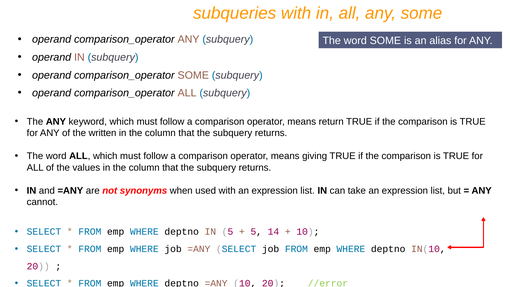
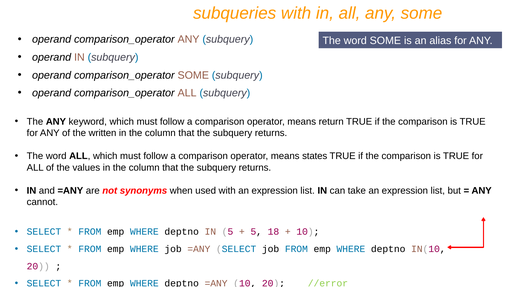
giving: giving -> states
14: 14 -> 18
